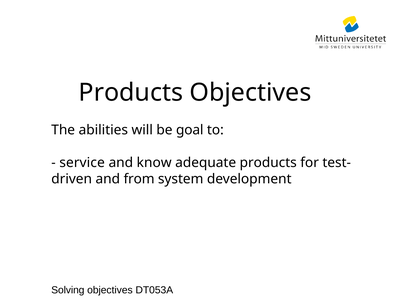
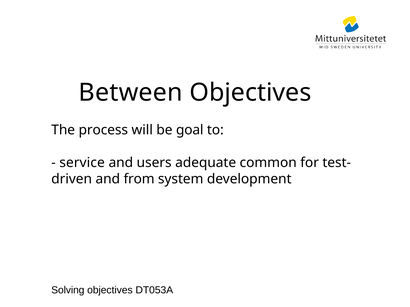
Products at (131, 93): Products -> Between
abilities: abilities -> process
know: know -> users
adequate products: products -> common
